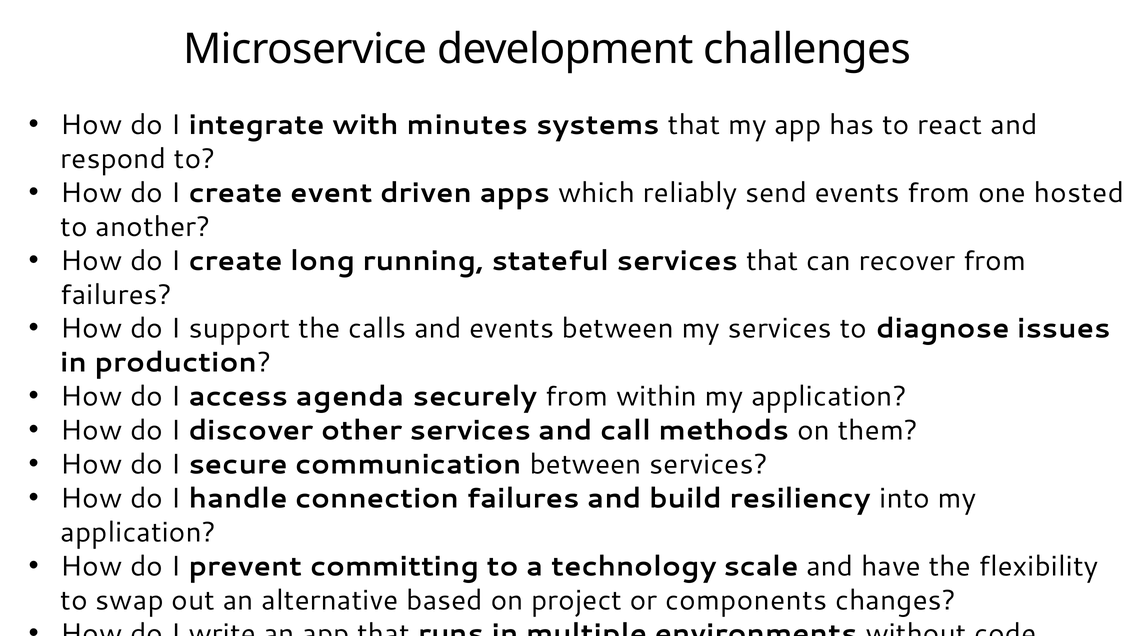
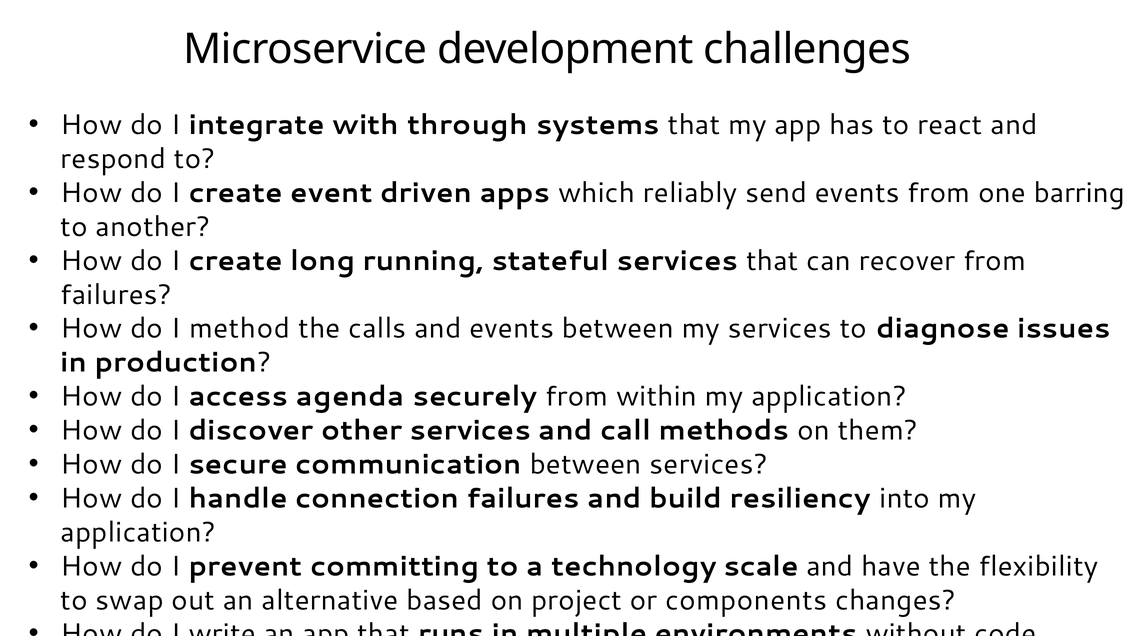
minutes: minutes -> through
hosted: hosted -> barring
support: support -> method
